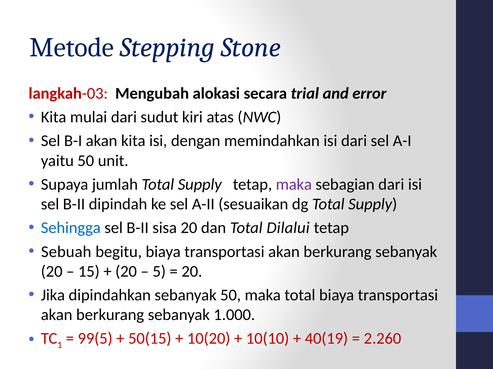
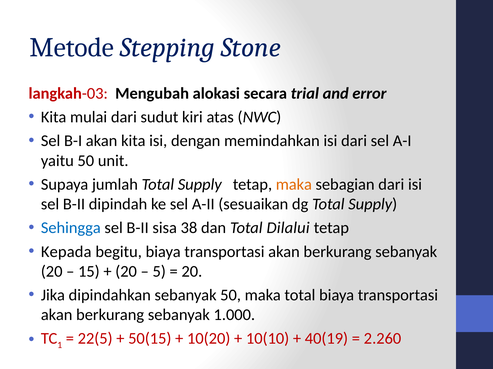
maka at (294, 185) colour: purple -> orange
sisa 20: 20 -> 38
Sebuah: Sebuah -> Kepada
99(5: 99(5 -> 22(5
